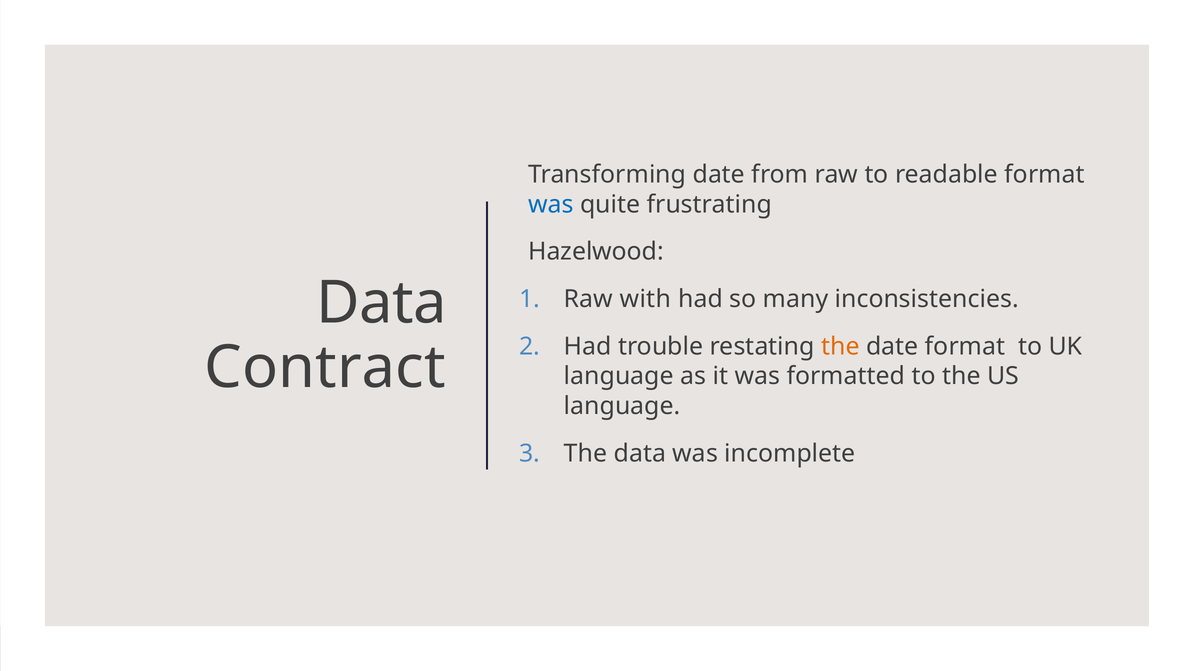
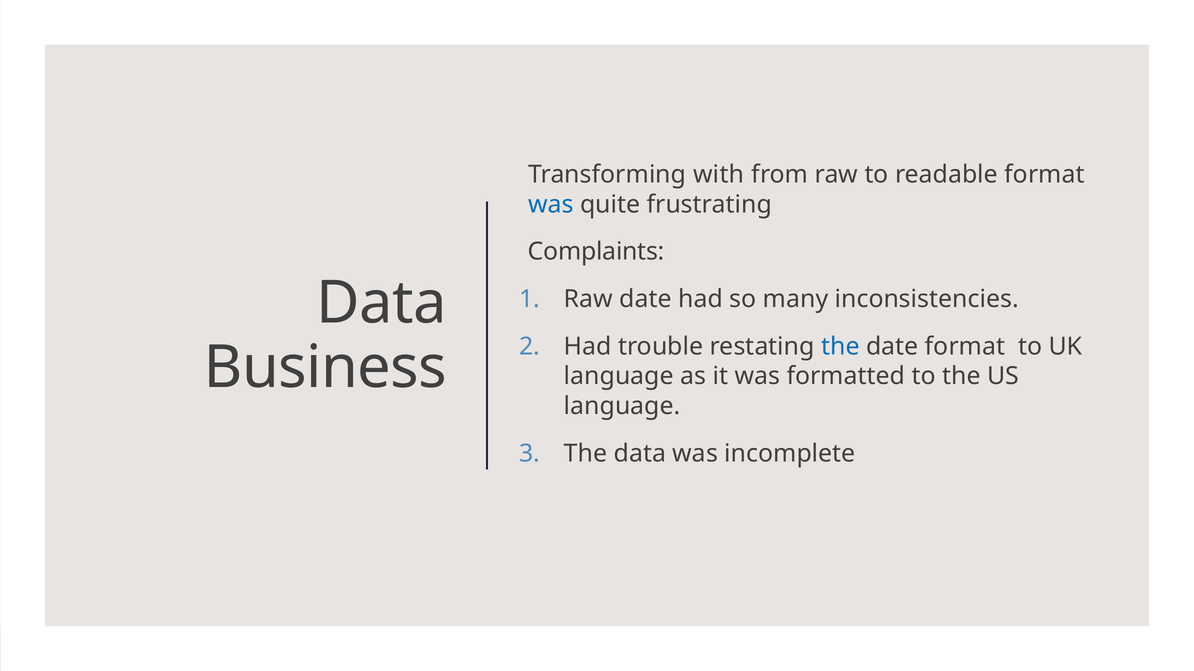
Transforming date: date -> with
Hazelwood: Hazelwood -> Complaints
Raw with: with -> date
the at (840, 347) colour: orange -> blue
Contract: Contract -> Business
